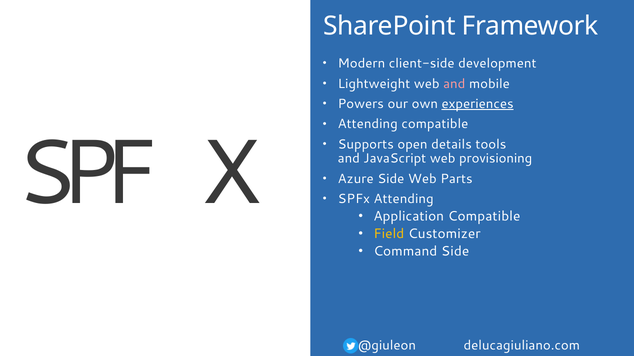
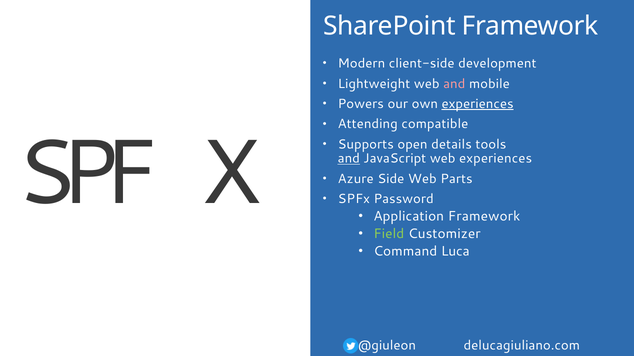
and at (349, 159) underline: none -> present
web provisioning: provisioning -> experiences
SPFx Attending: Attending -> Password
Application Compatible: Compatible -> Framework
Field colour: yellow -> light green
Command Side: Side -> Luca
